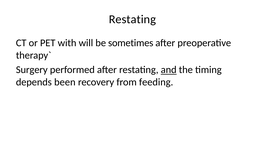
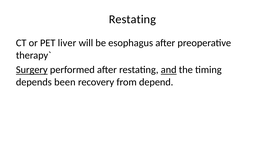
with: with -> liver
sometimes: sometimes -> esophagus
Surgery underline: none -> present
feeding: feeding -> depend
